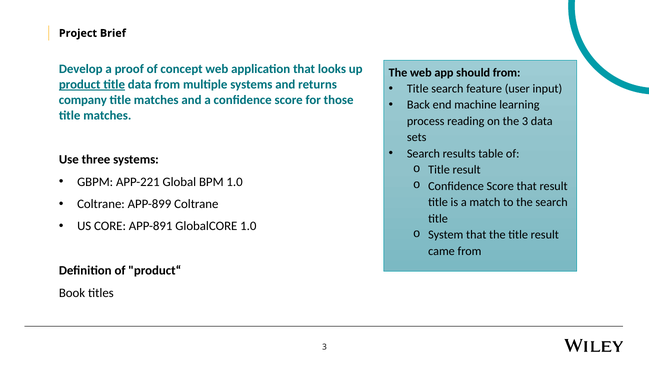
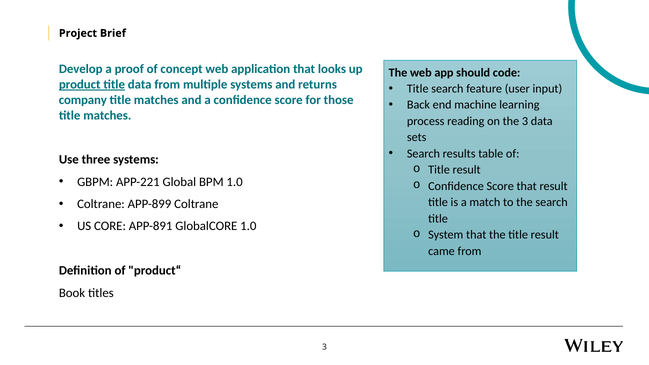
should from: from -> code
